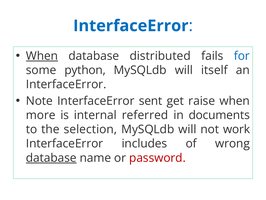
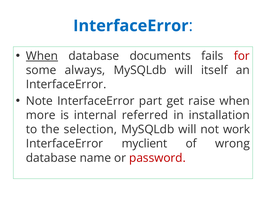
distributed: distributed -> documents
for colour: blue -> red
python: python -> always
sent: sent -> part
documents: documents -> installation
includes: includes -> myclient
database at (51, 157) underline: present -> none
